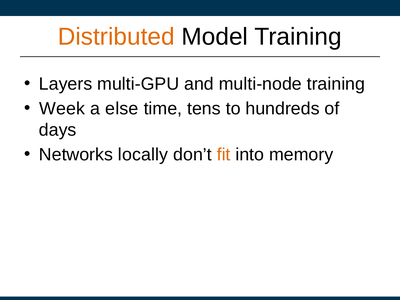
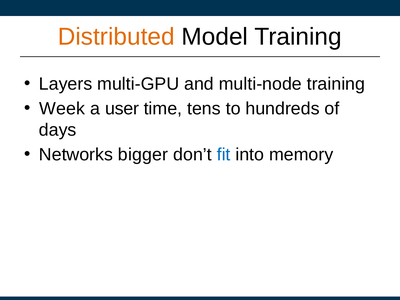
else: else -> user
locally: locally -> bigger
fit colour: orange -> blue
